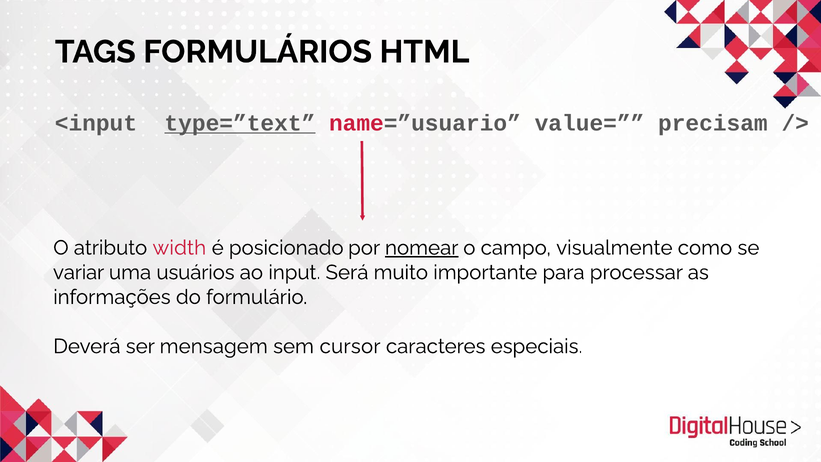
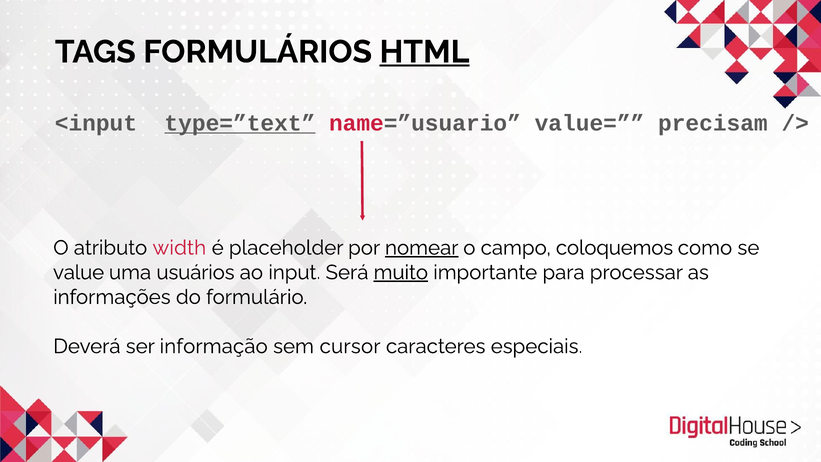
HTML underline: none -> present
posicionado: posicionado -> placeholder
visualmente: visualmente -> coloquemos
variar: variar -> value
muito underline: none -> present
mensagem: mensagem -> informação
